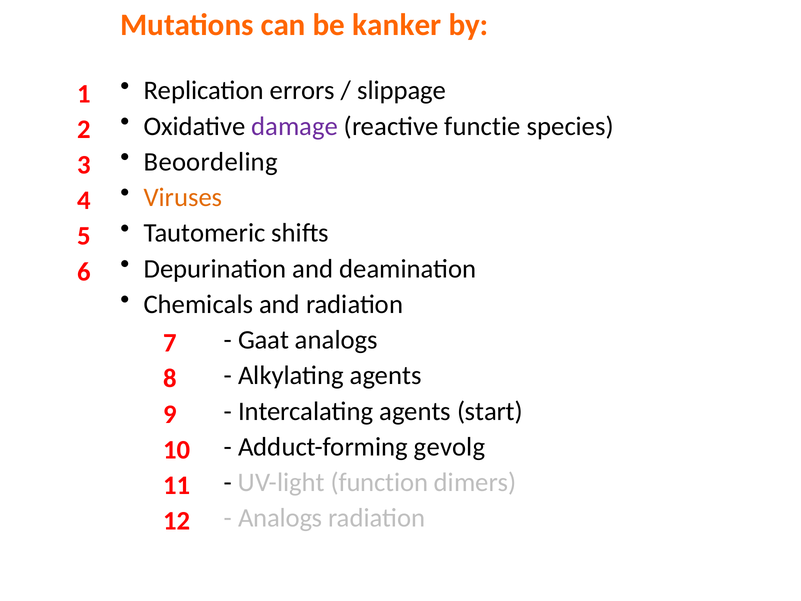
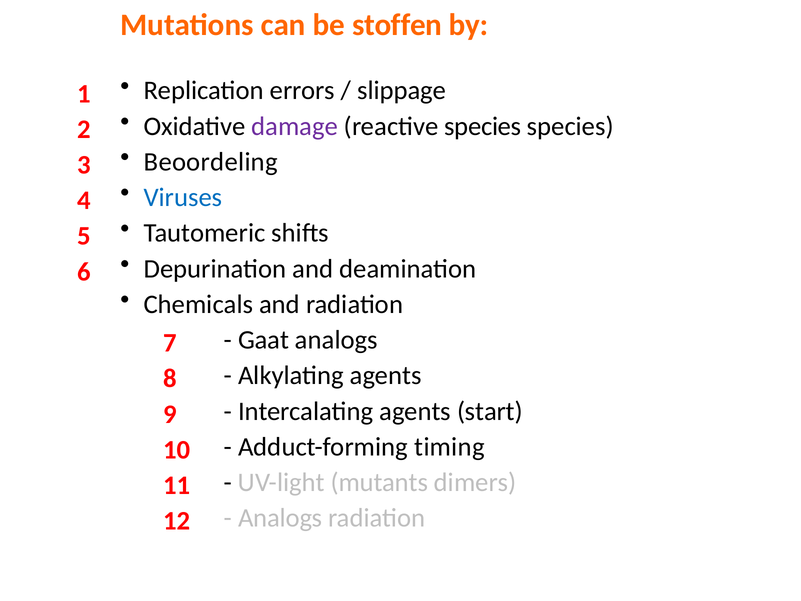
kanker: kanker -> stoffen
reactive functie: functie -> species
Viruses colour: orange -> blue
gevolg: gevolg -> timing
function: function -> mutants
